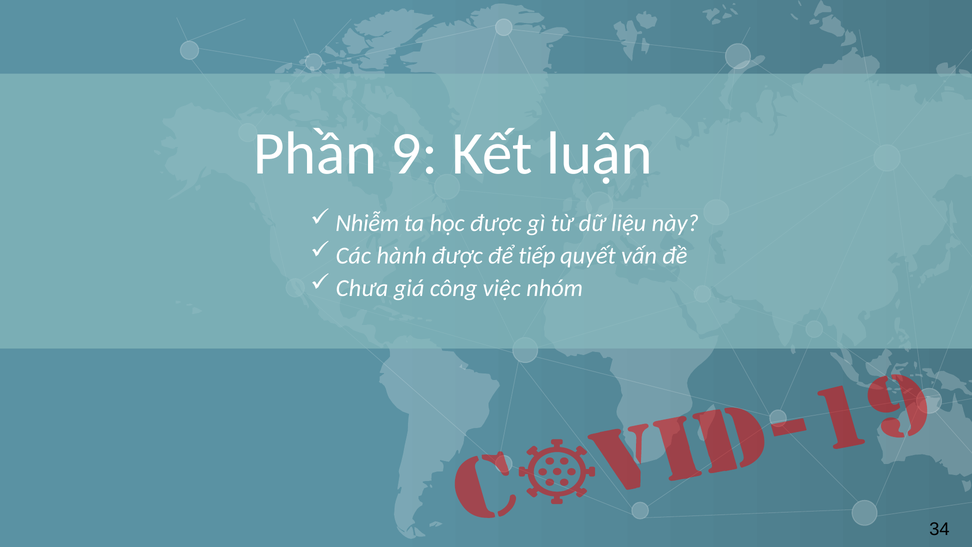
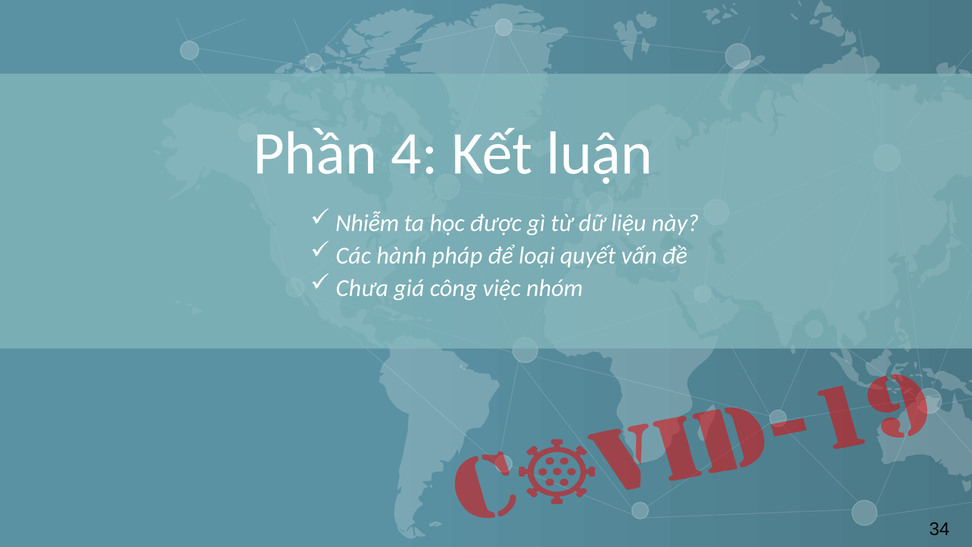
9: 9 -> 4
hành được: được -> pháp
tiếp: tiếp -> loại
